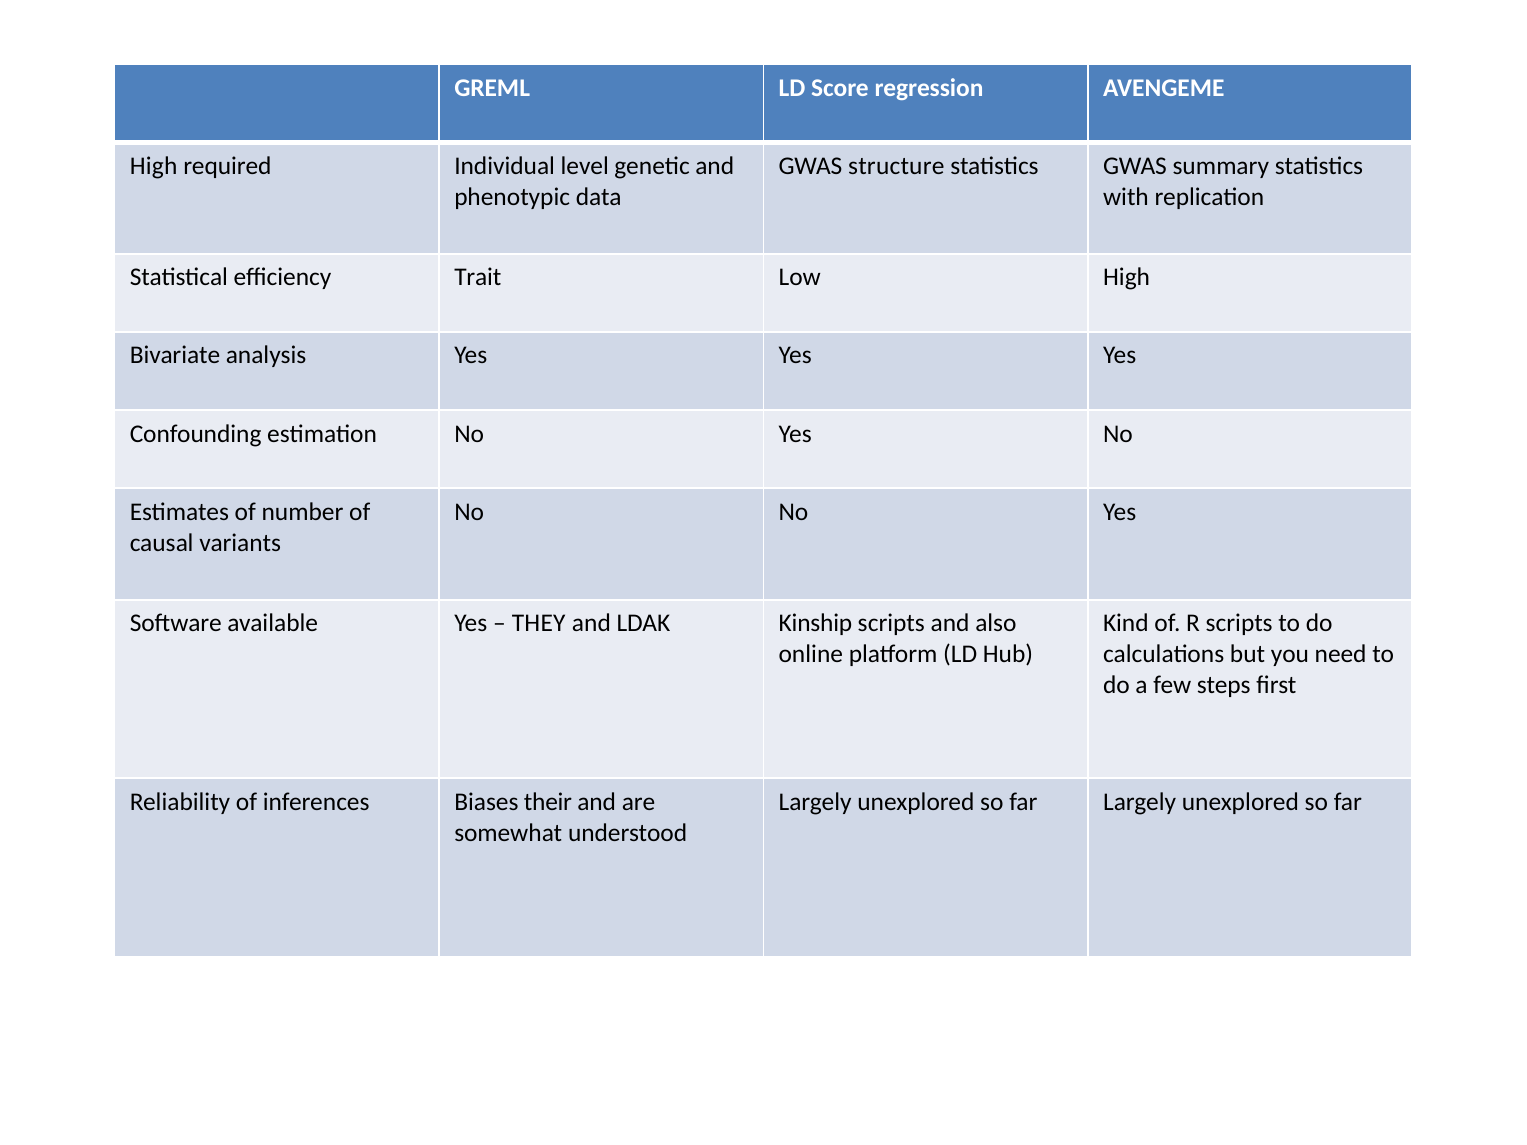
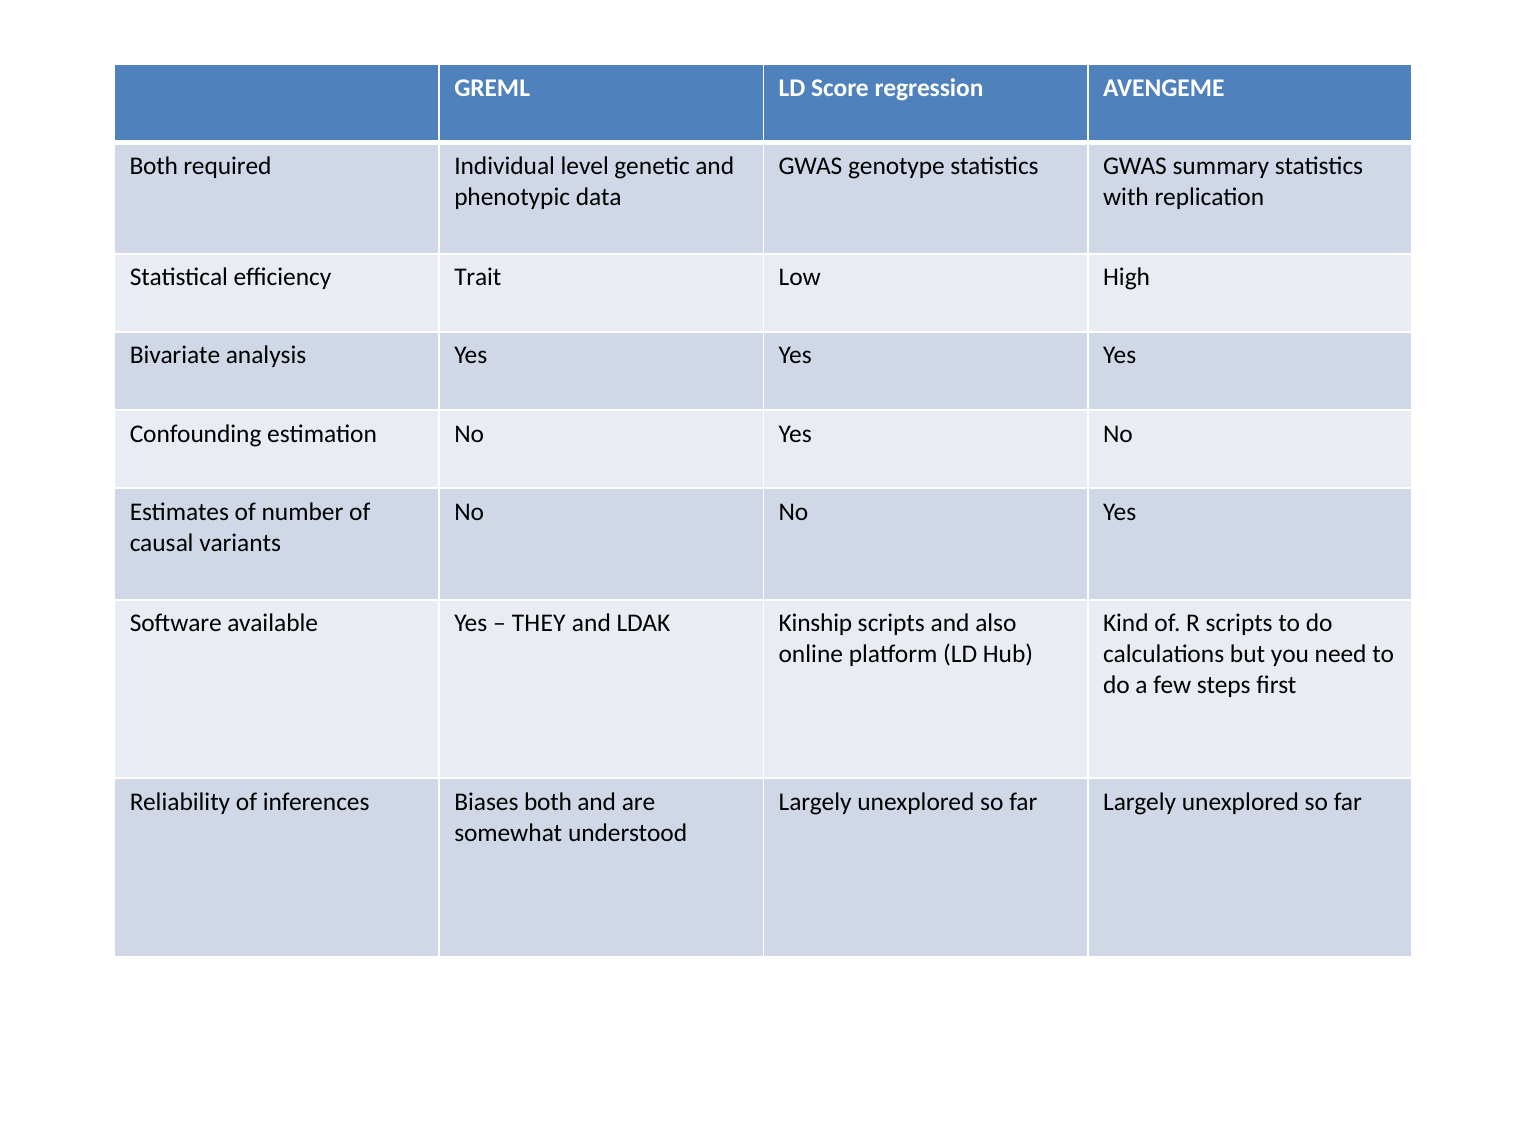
High at (154, 166): High -> Both
structure: structure -> genotype
Biases their: their -> both
